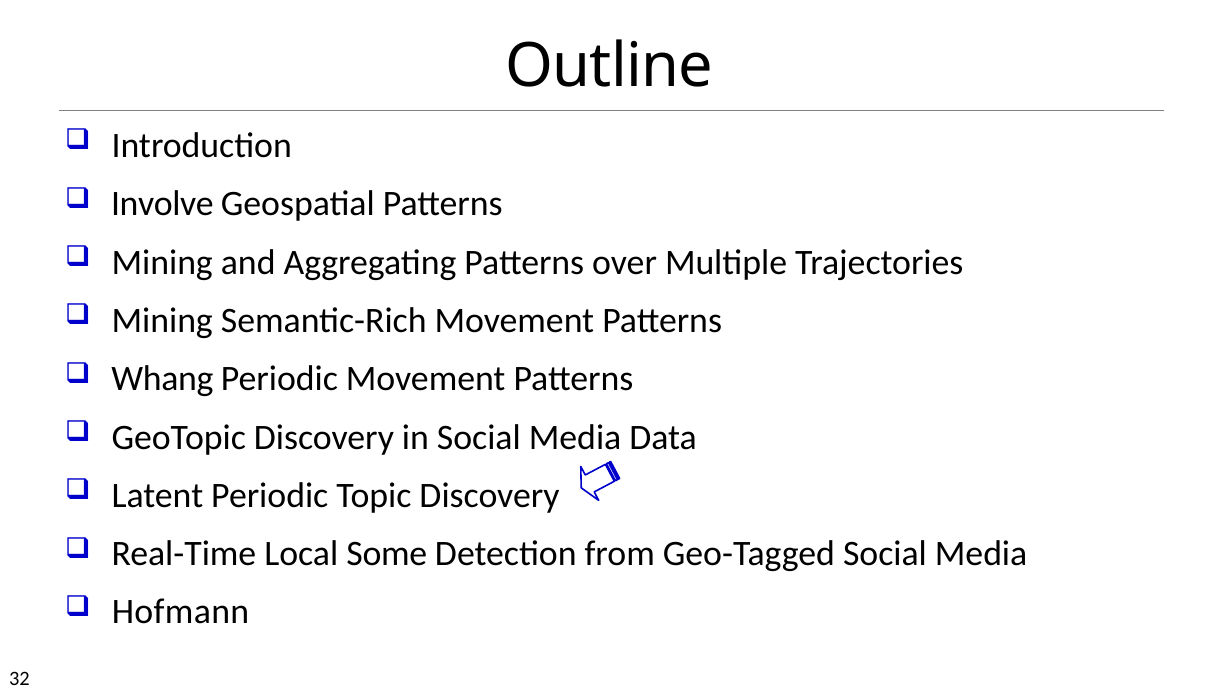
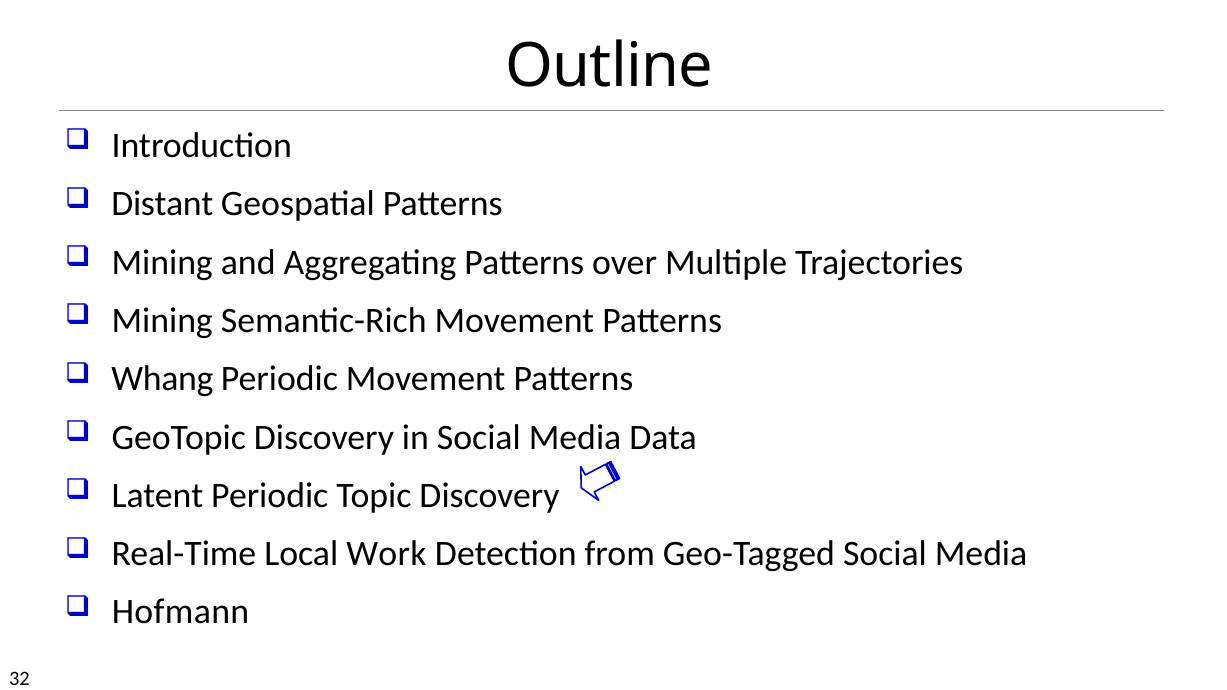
Involve: Involve -> Distant
Some: Some -> Work
